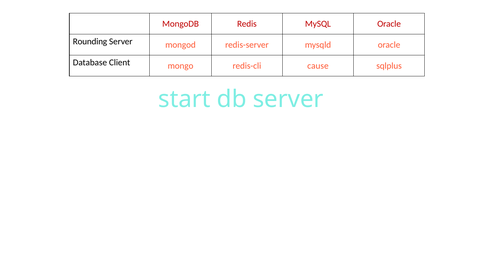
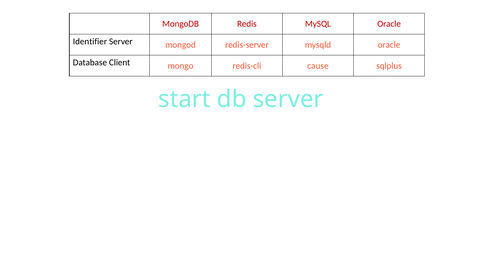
Rounding: Rounding -> Identifier
